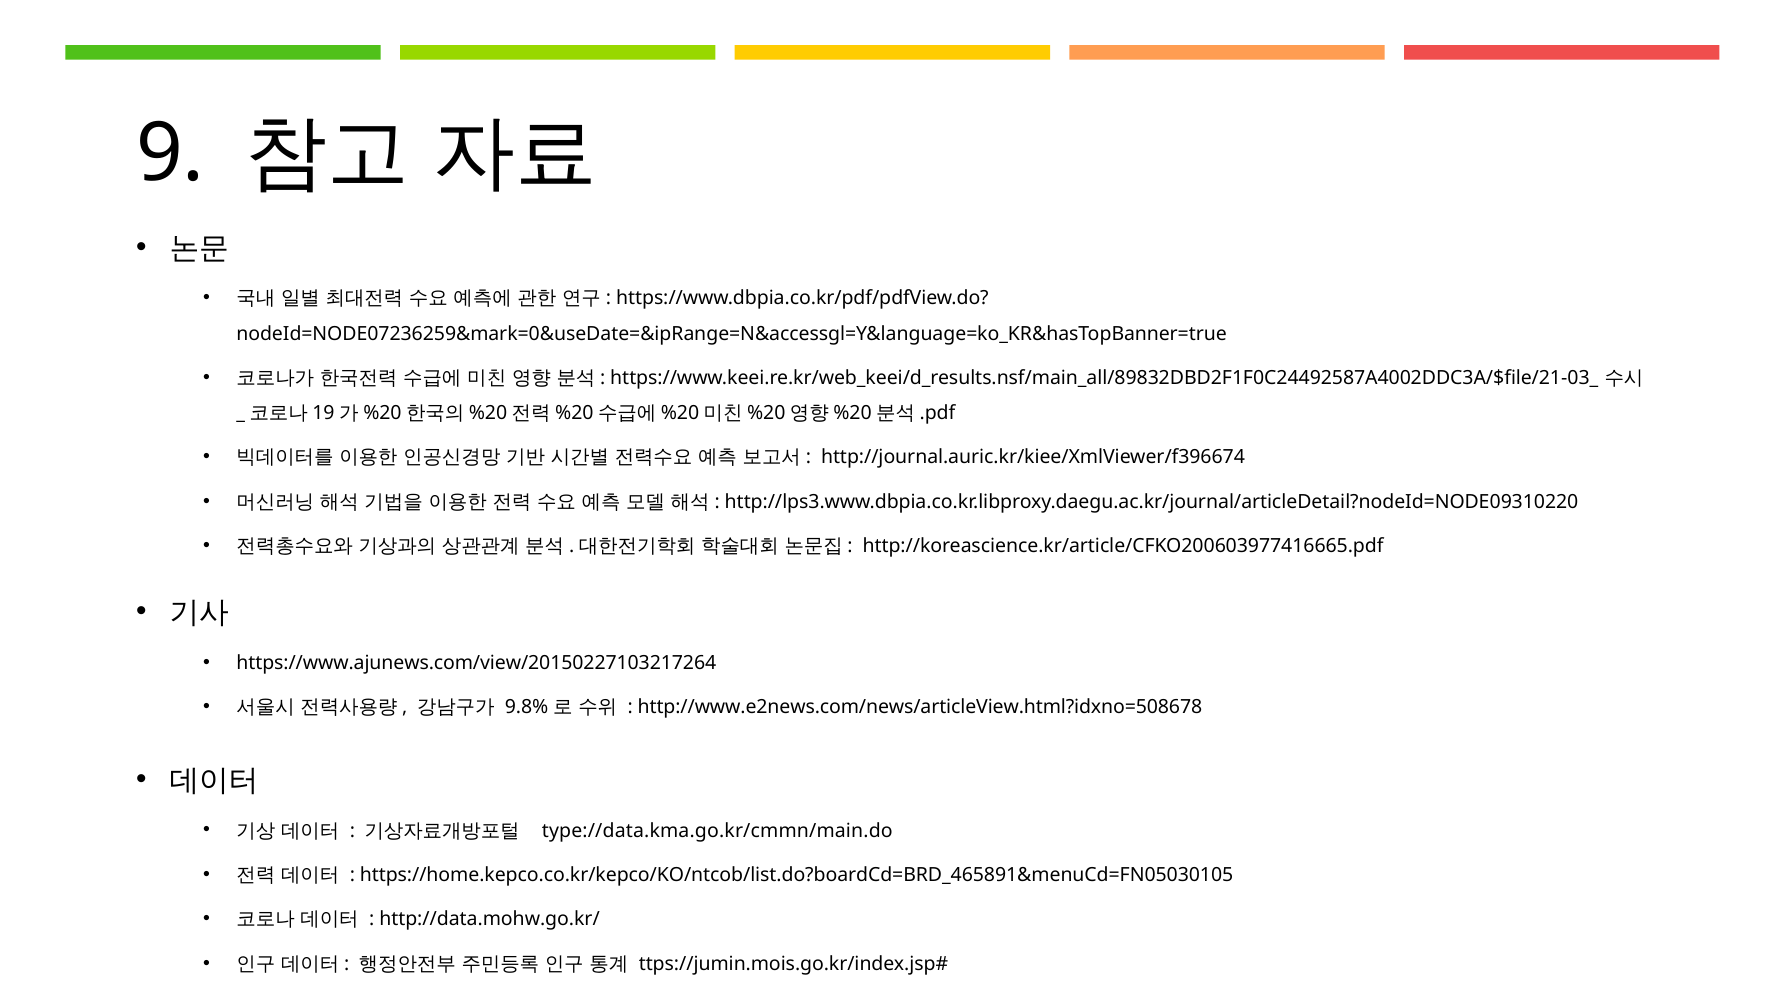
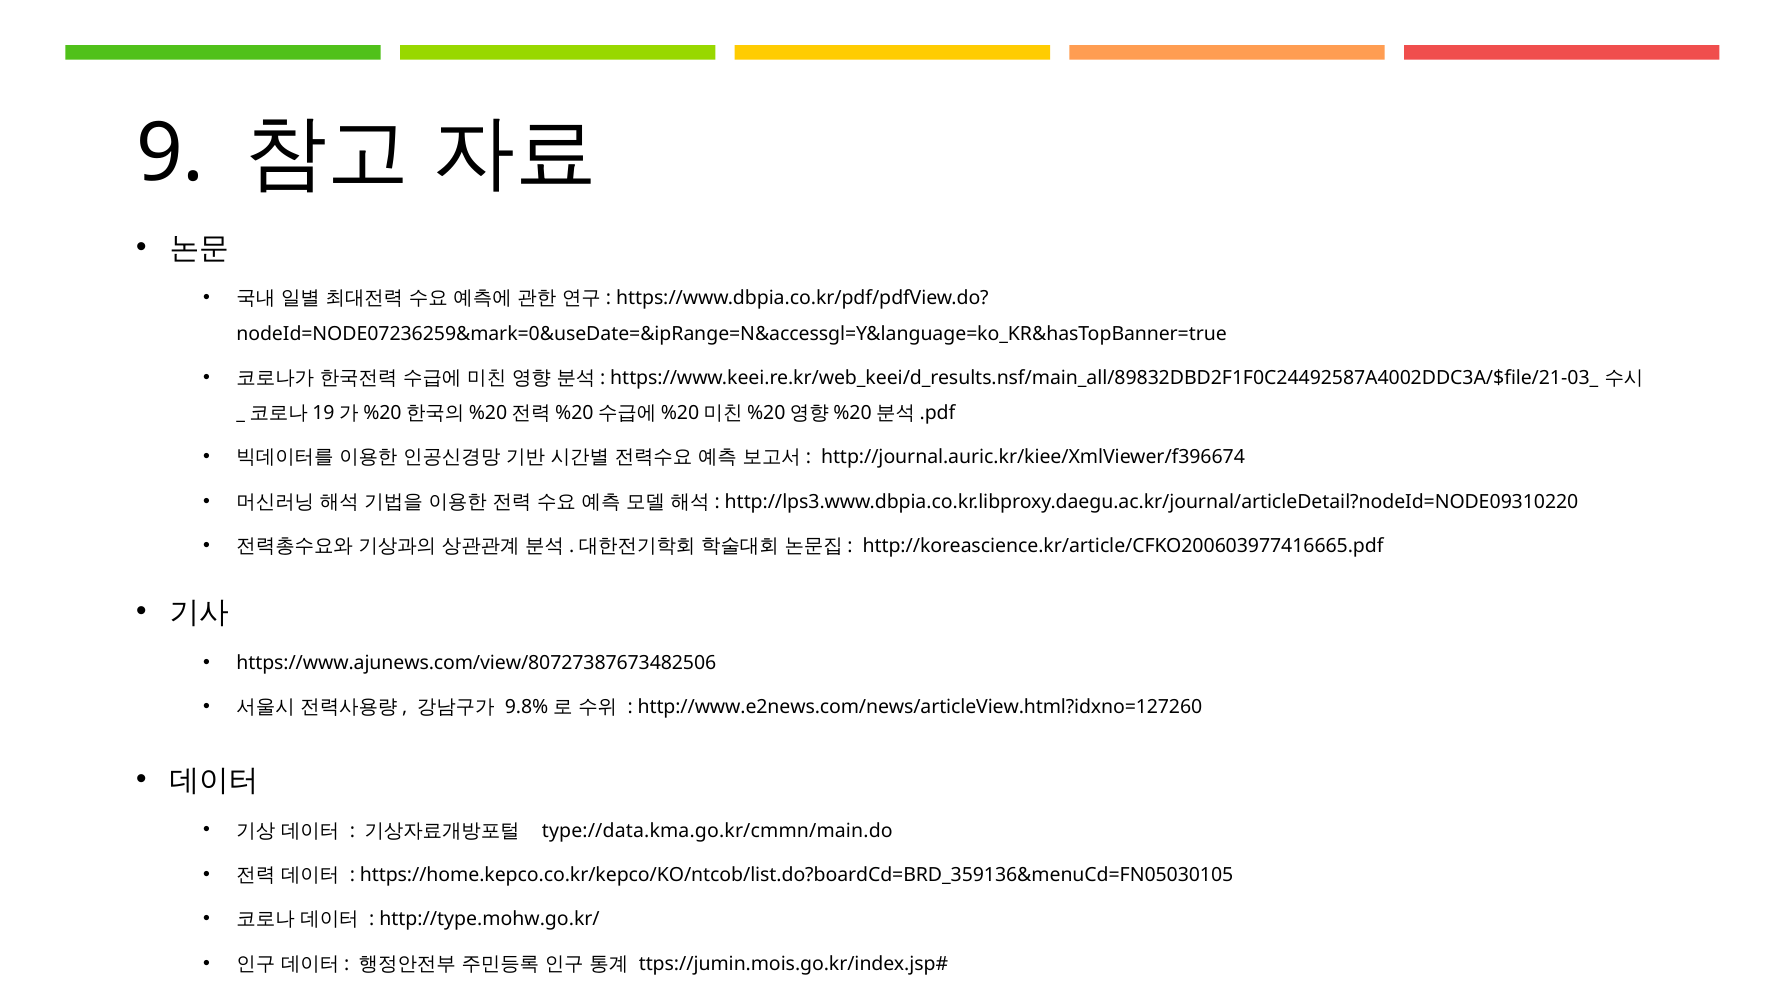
https://www.ajunews.com/view/20150227103217264: https://www.ajunews.com/view/20150227103217264 -> https://www.ajunews.com/view/80727387673482506
http://www.e2news.com/news/articleView.html?idxno=508678: http://www.e2news.com/news/articleView.html?idxno=508678 -> http://www.e2news.com/news/articleView.html?idxno=127260
https://home.kepco.co.kr/kepco/KO/ntcob/list.do?boardCd=BRD_465891&menuCd=FN05030105: https://home.kepco.co.kr/kepco/KO/ntcob/list.do?boardCd=BRD_465891&menuCd=FN05030105 -> https://home.kepco.co.kr/kepco/KO/ntcob/list.do?boardCd=BRD_359136&menuCd=FN05030105
http://data.mohw.go.kr/: http://data.mohw.go.kr/ -> http://type.mohw.go.kr/
